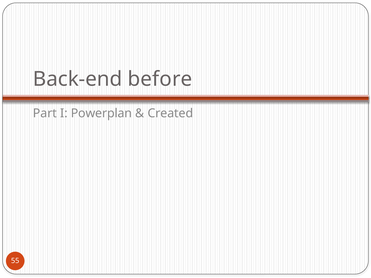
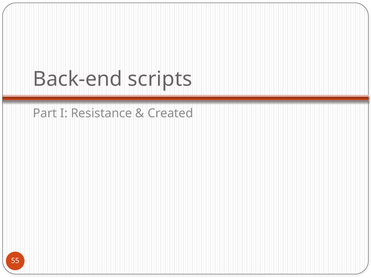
before: before -> scripts
Powerplan: Powerplan -> Resistance
